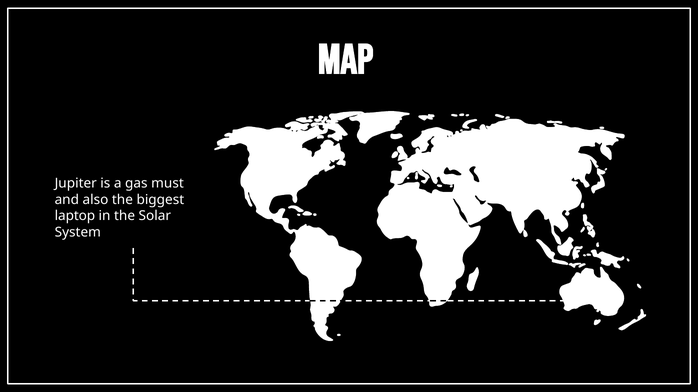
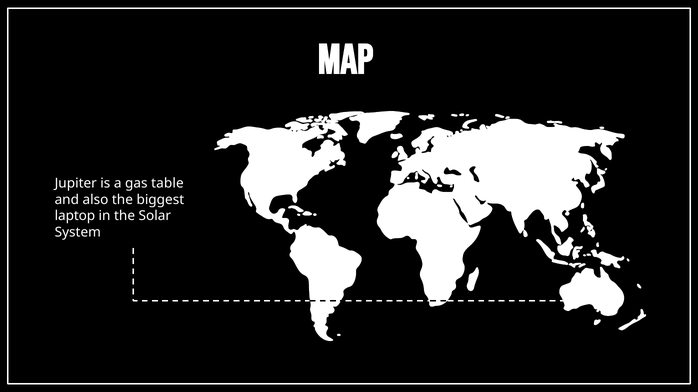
must: must -> table
